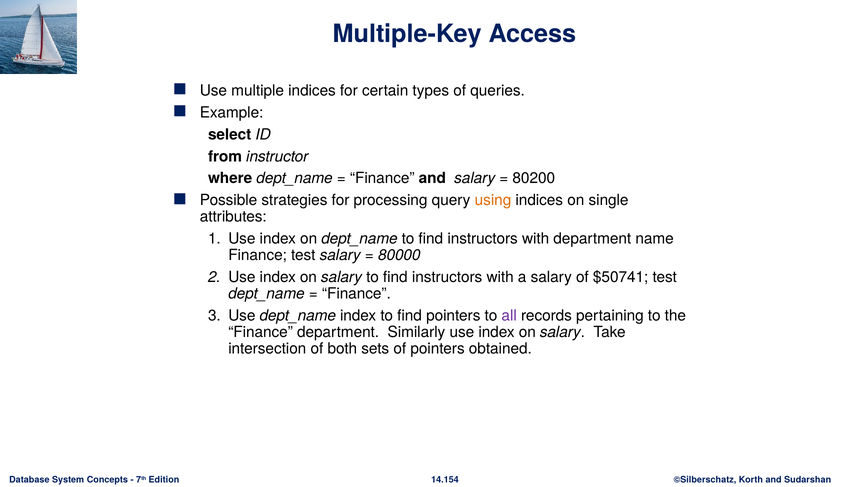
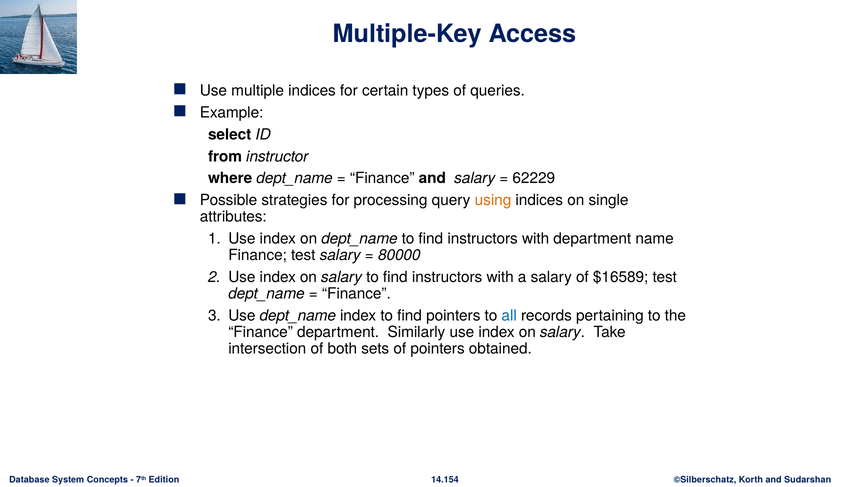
80200: 80200 -> 62229
$50741: $50741 -> $16589
all colour: purple -> blue
